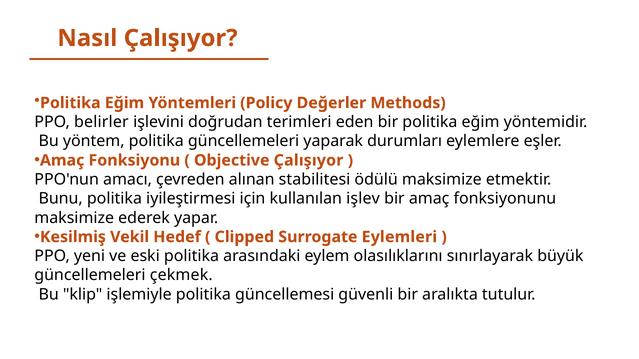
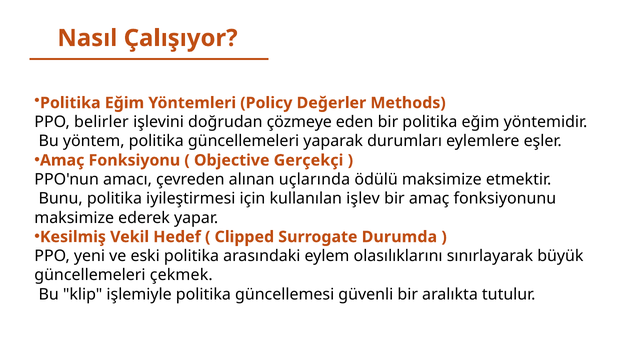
terimleri: terimleri -> çözmeye
Objective Çalışıyor: Çalışıyor -> Gerçekçi
stabilitesi: stabilitesi -> uçlarında
Eylemleri: Eylemleri -> Durumda
